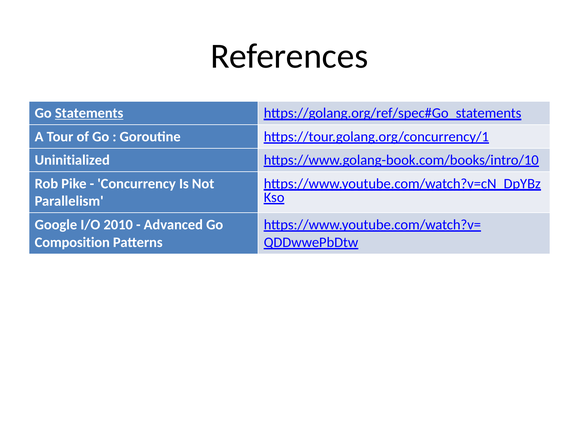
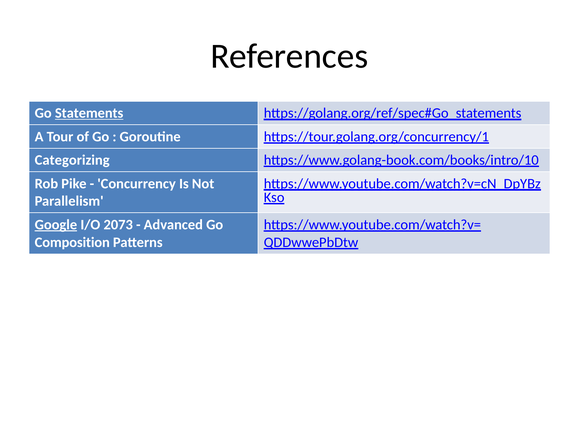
Uninitialized: Uninitialized -> Categorizing
Google underline: none -> present
2010: 2010 -> 2073
